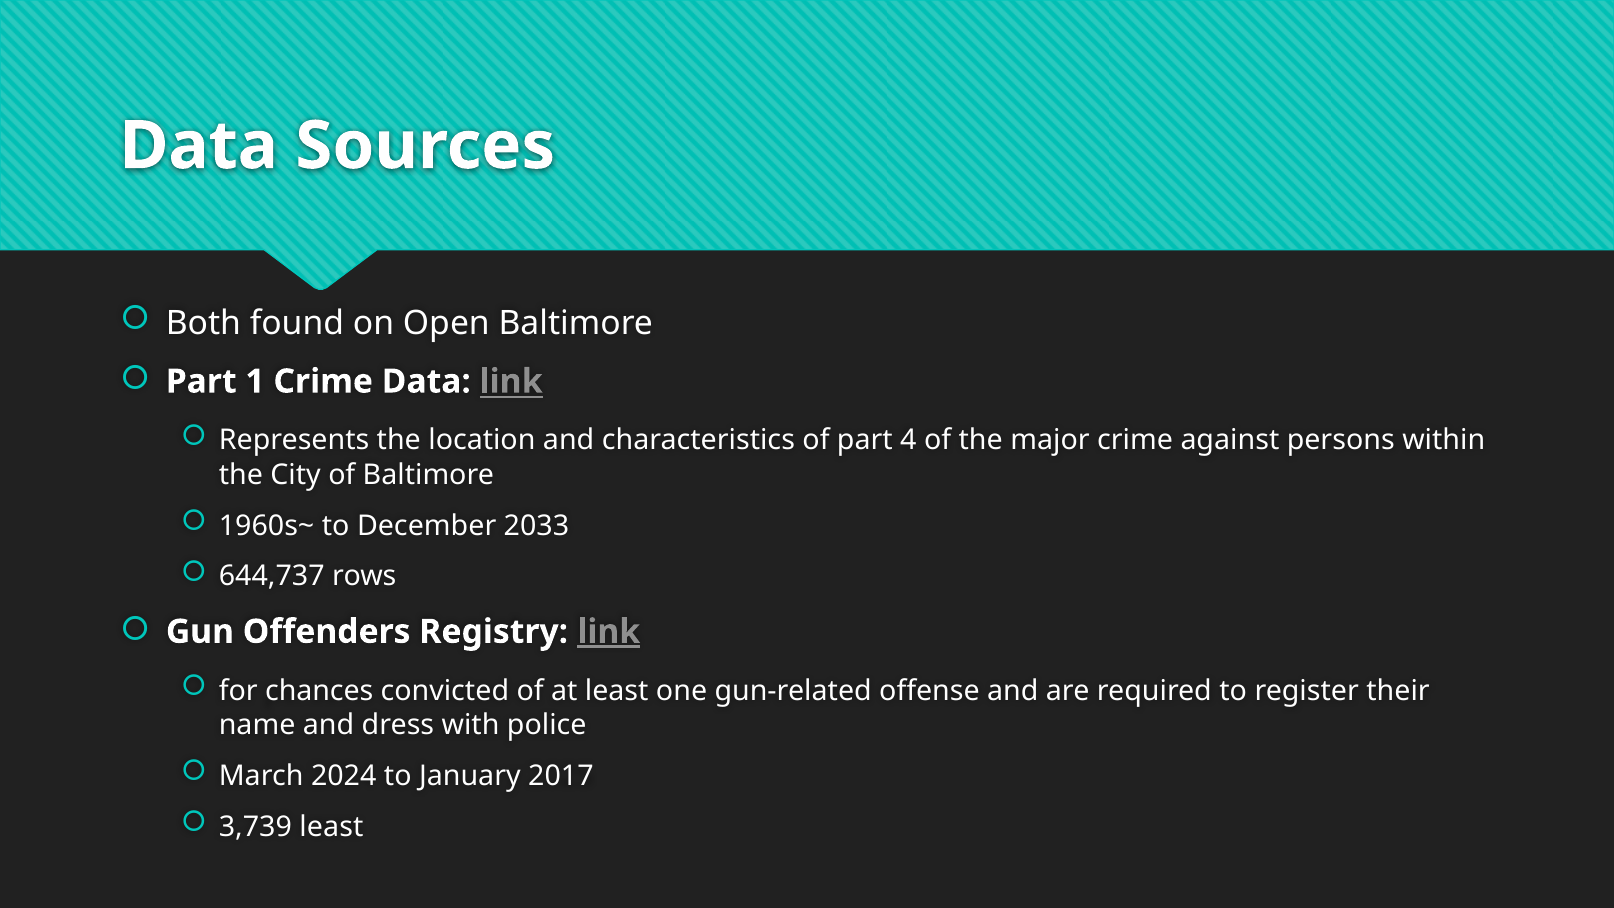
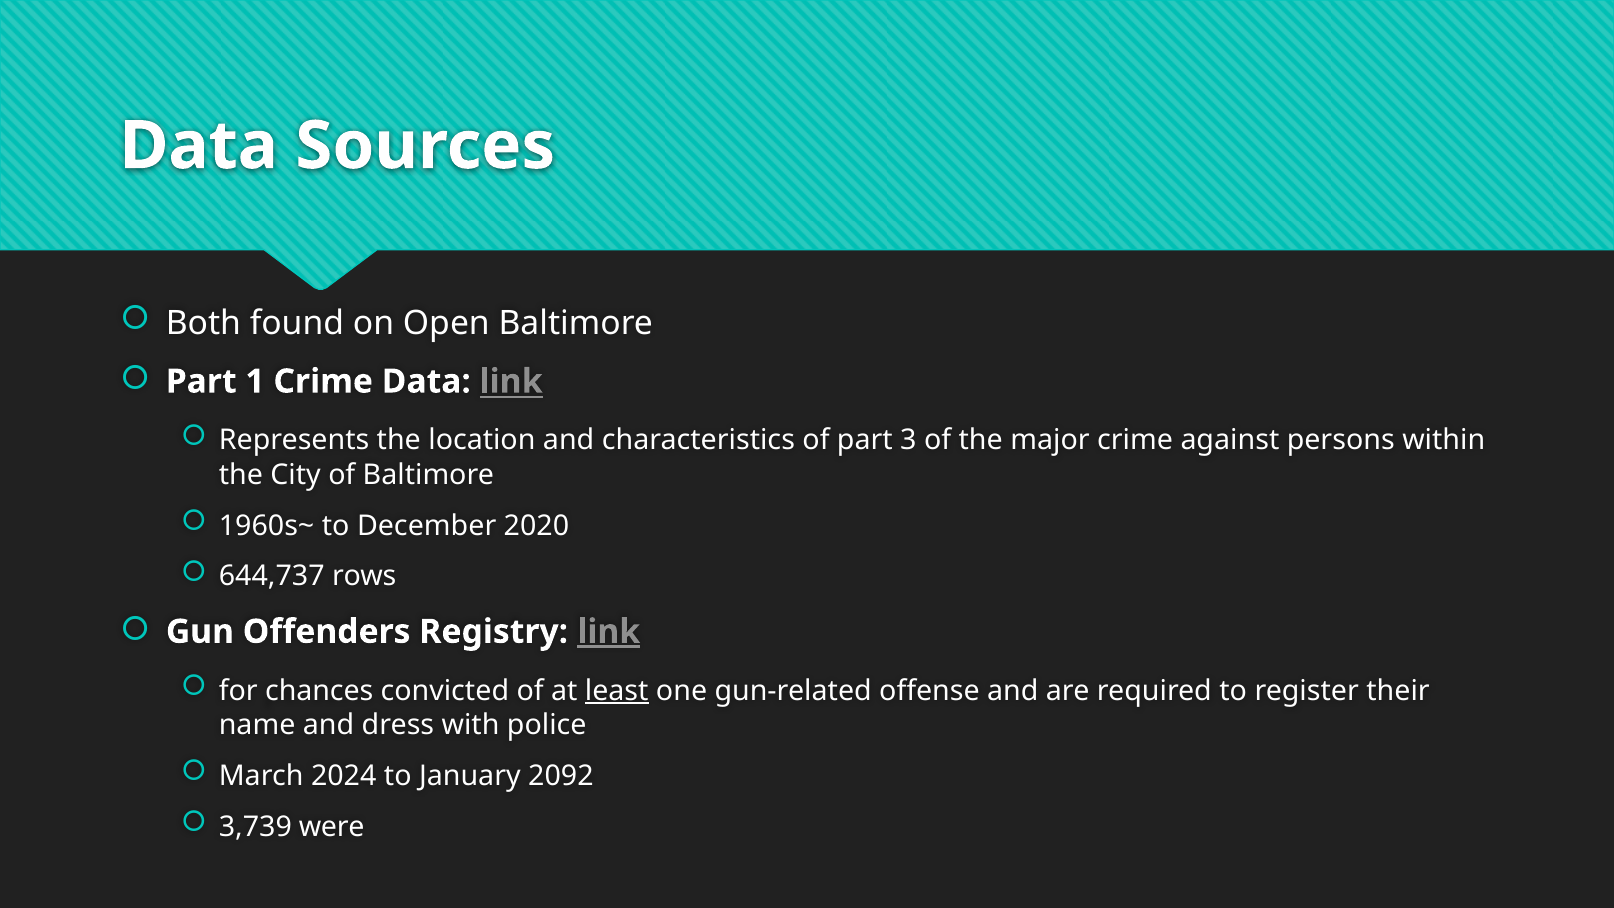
4: 4 -> 3
2033: 2033 -> 2020
least at (617, 691) underline: none -> present
2017: 2017 -> 2092
3,739 least: least -> were
